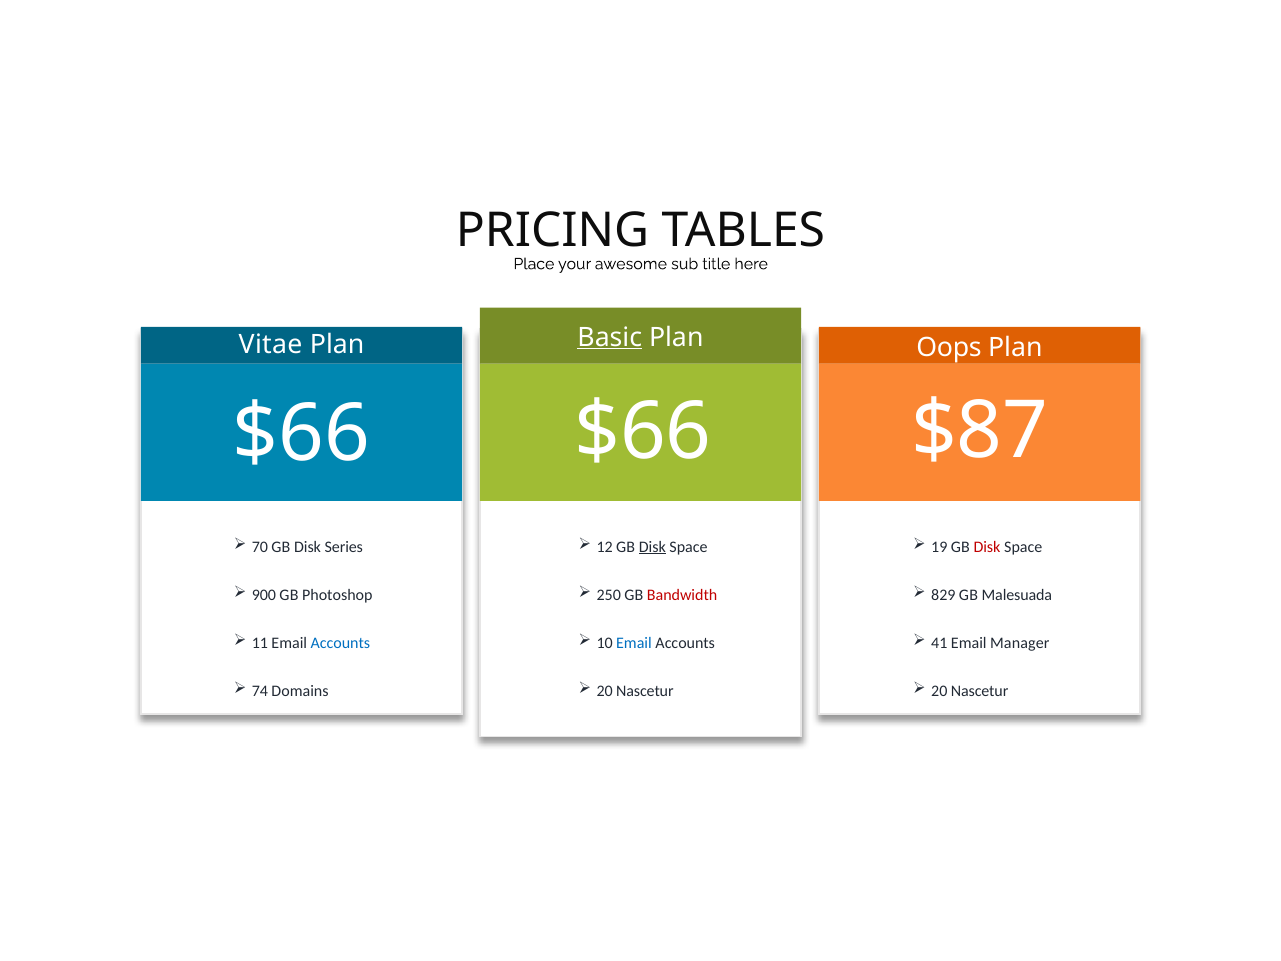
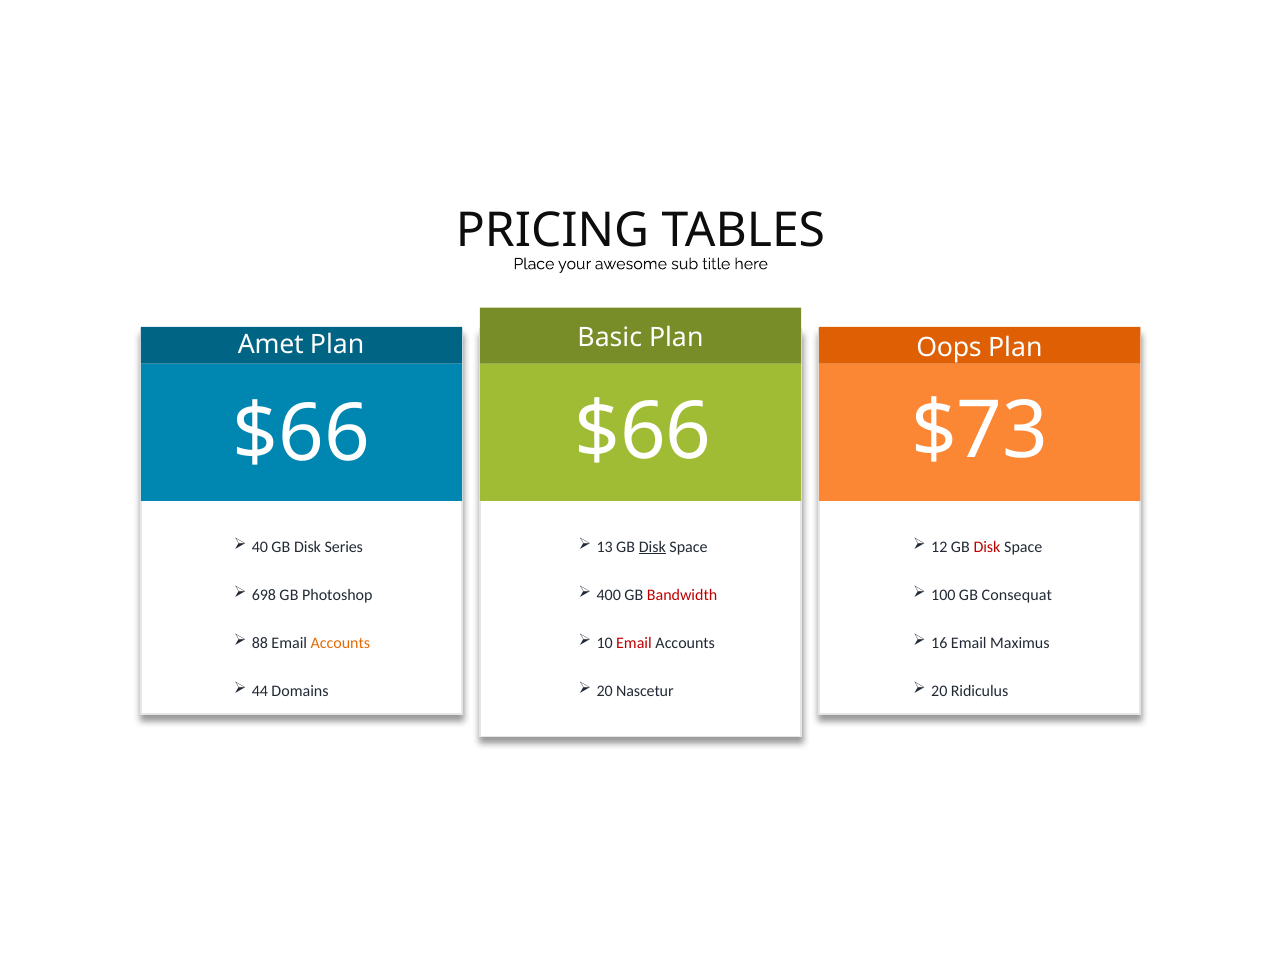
Vitae: Vitae -> Amet
Basic underline: present -> none
$87: $87 -> $73
70: 70 -> 40
12: 12 -> 13
19: 19 -> 12
900: 900 -> 698
250: 250 -> 400
829: 829 -> 100
Malesuada: Malesuada -> Consequat
11: 11 -> 88
Accounts at (340, 643) colour: blue -> orange
Email at (634, 643) colour: blue -> red
41: 41 -> 16
Manager: Manager -> Maximus
74: 74 -> 44
Nascetur at (980, 691): Nascetur -> Ridiculus
